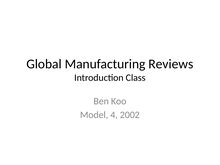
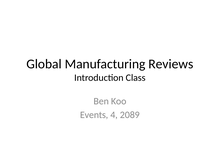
Model: Model -> Events
2002: 2002 -> 2089
